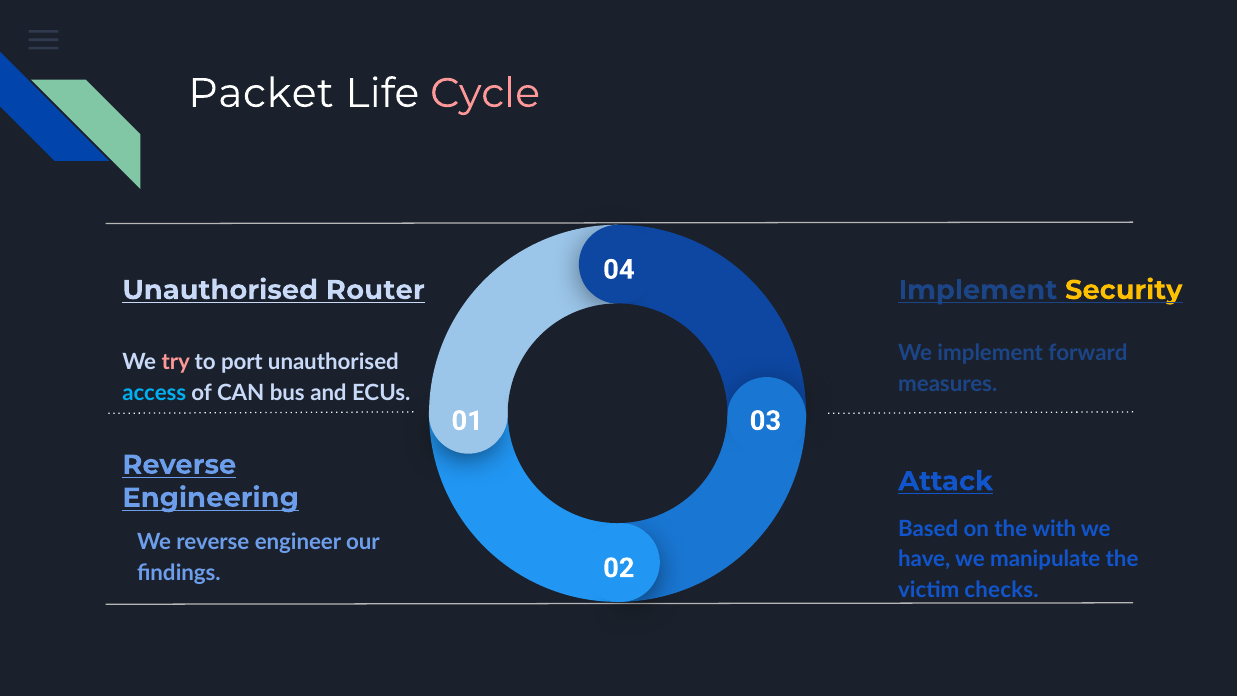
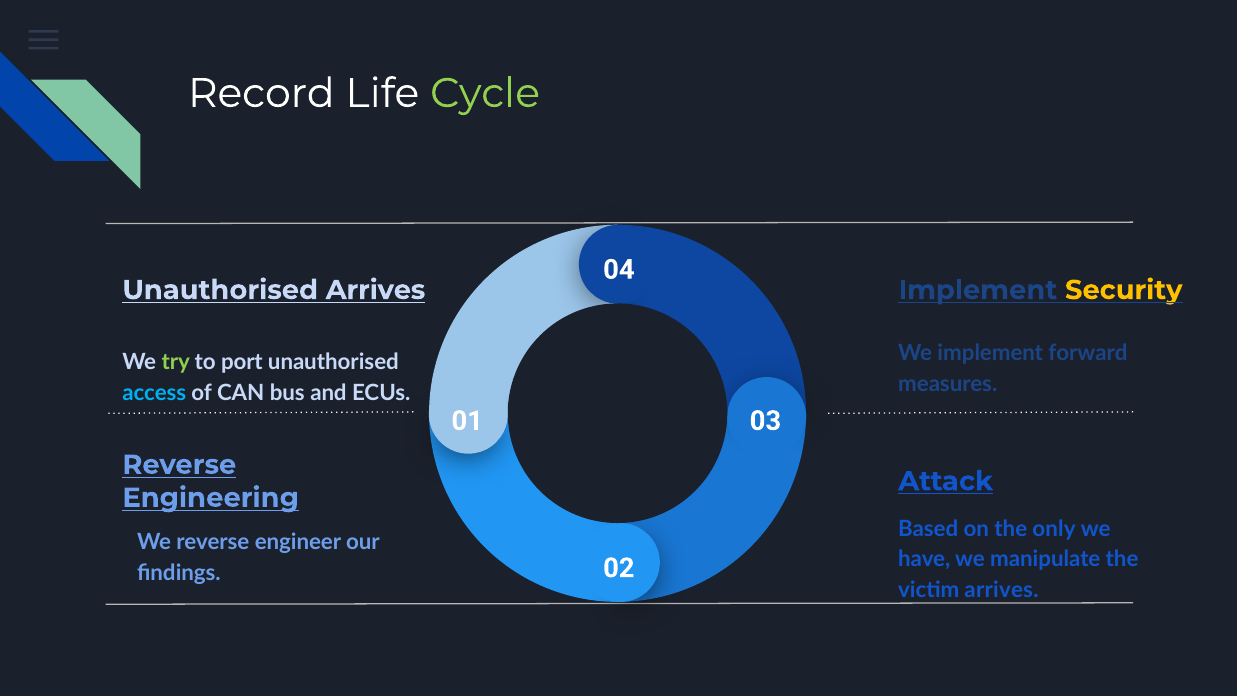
Packet: Packet -> Record
Cycle colour: pink -> light green
Unauthorised Router: Router -> Arrives
try colour: pink -> light green
with: with -> only
victim checks: checks -> arrives
